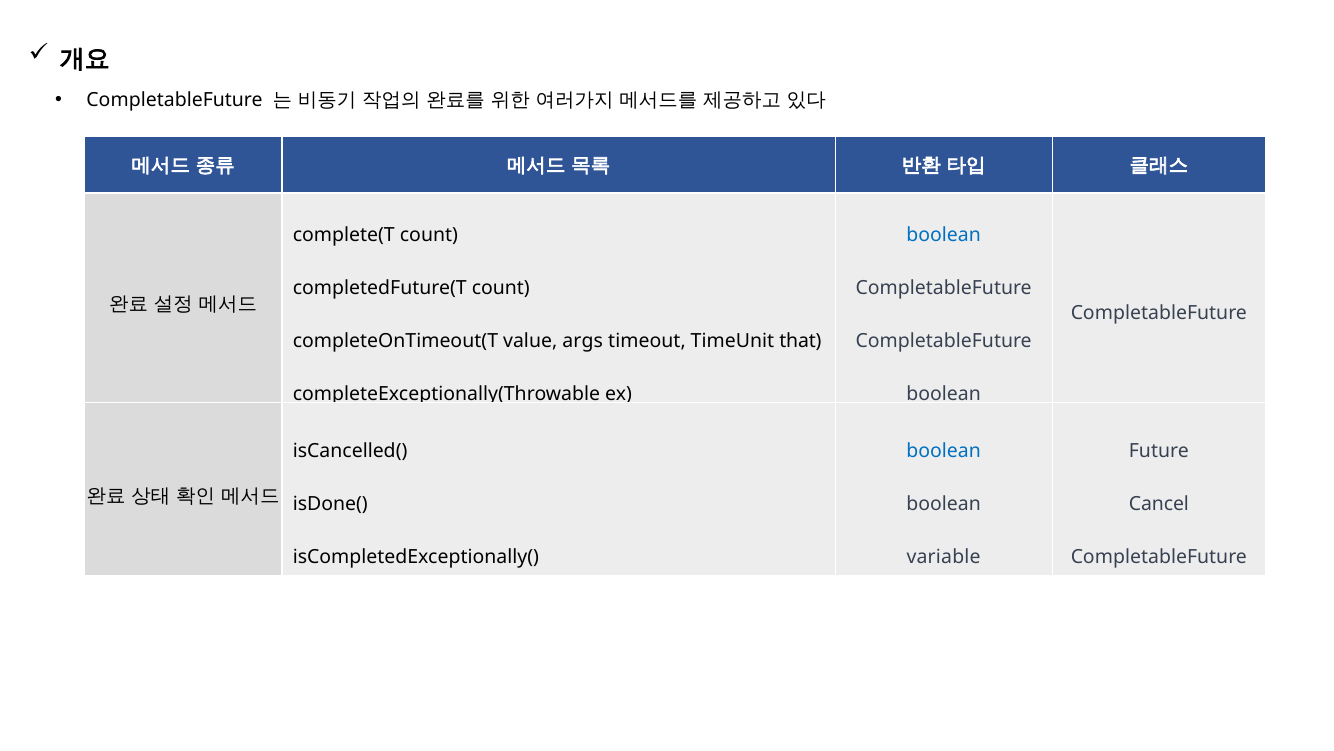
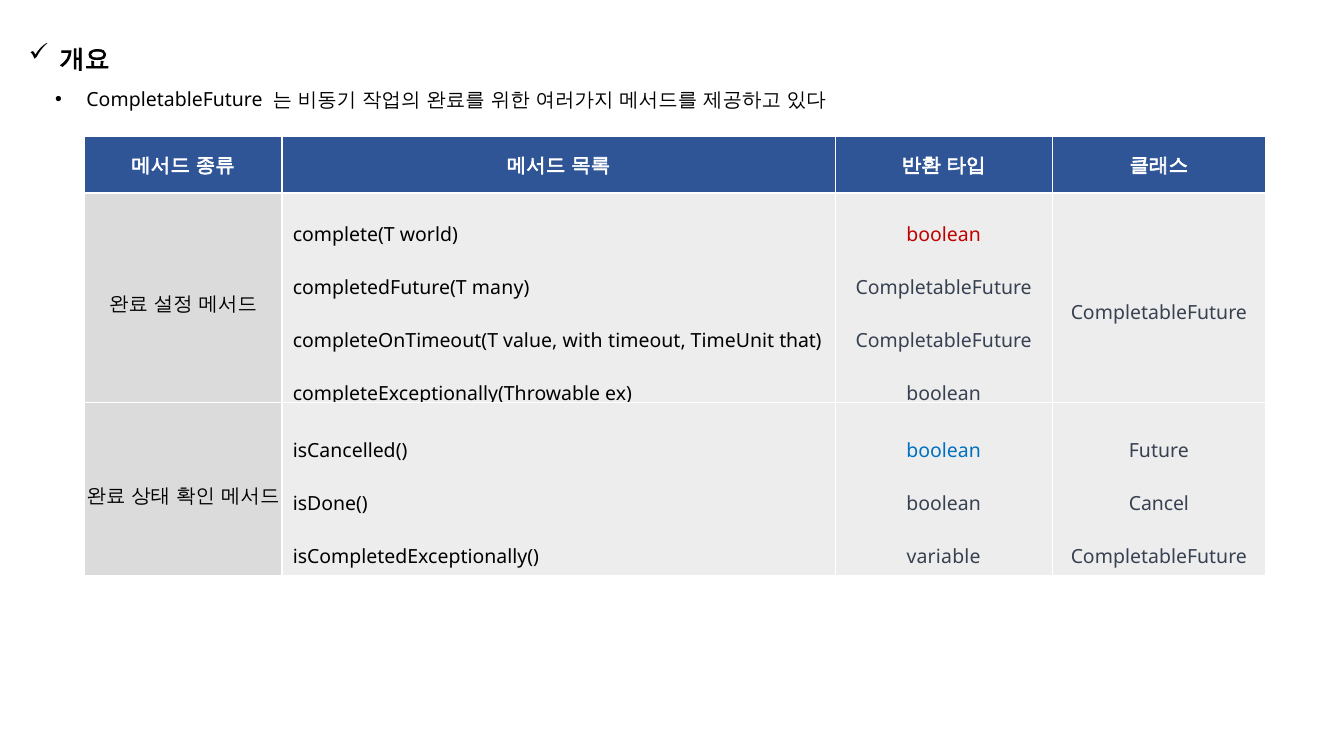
complete(T count: count -> world
boolean at (944, 234) colour: blue -> red
completedFuture(T count: count -> many
args: args -> with
